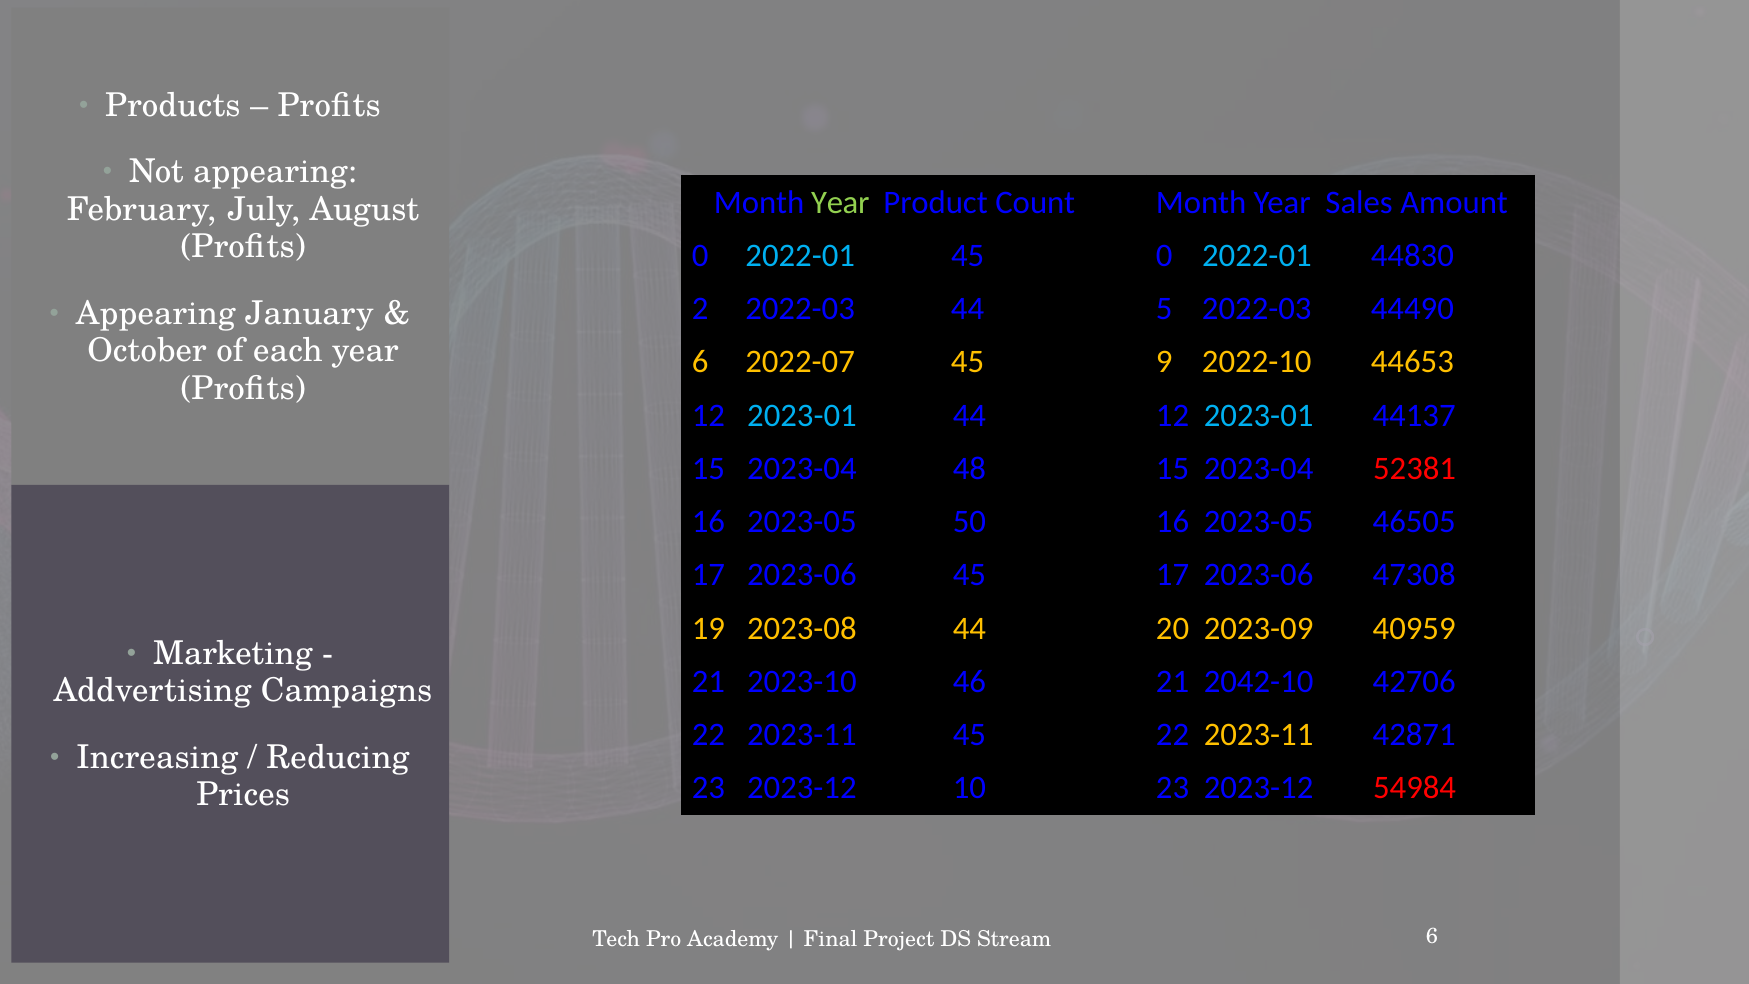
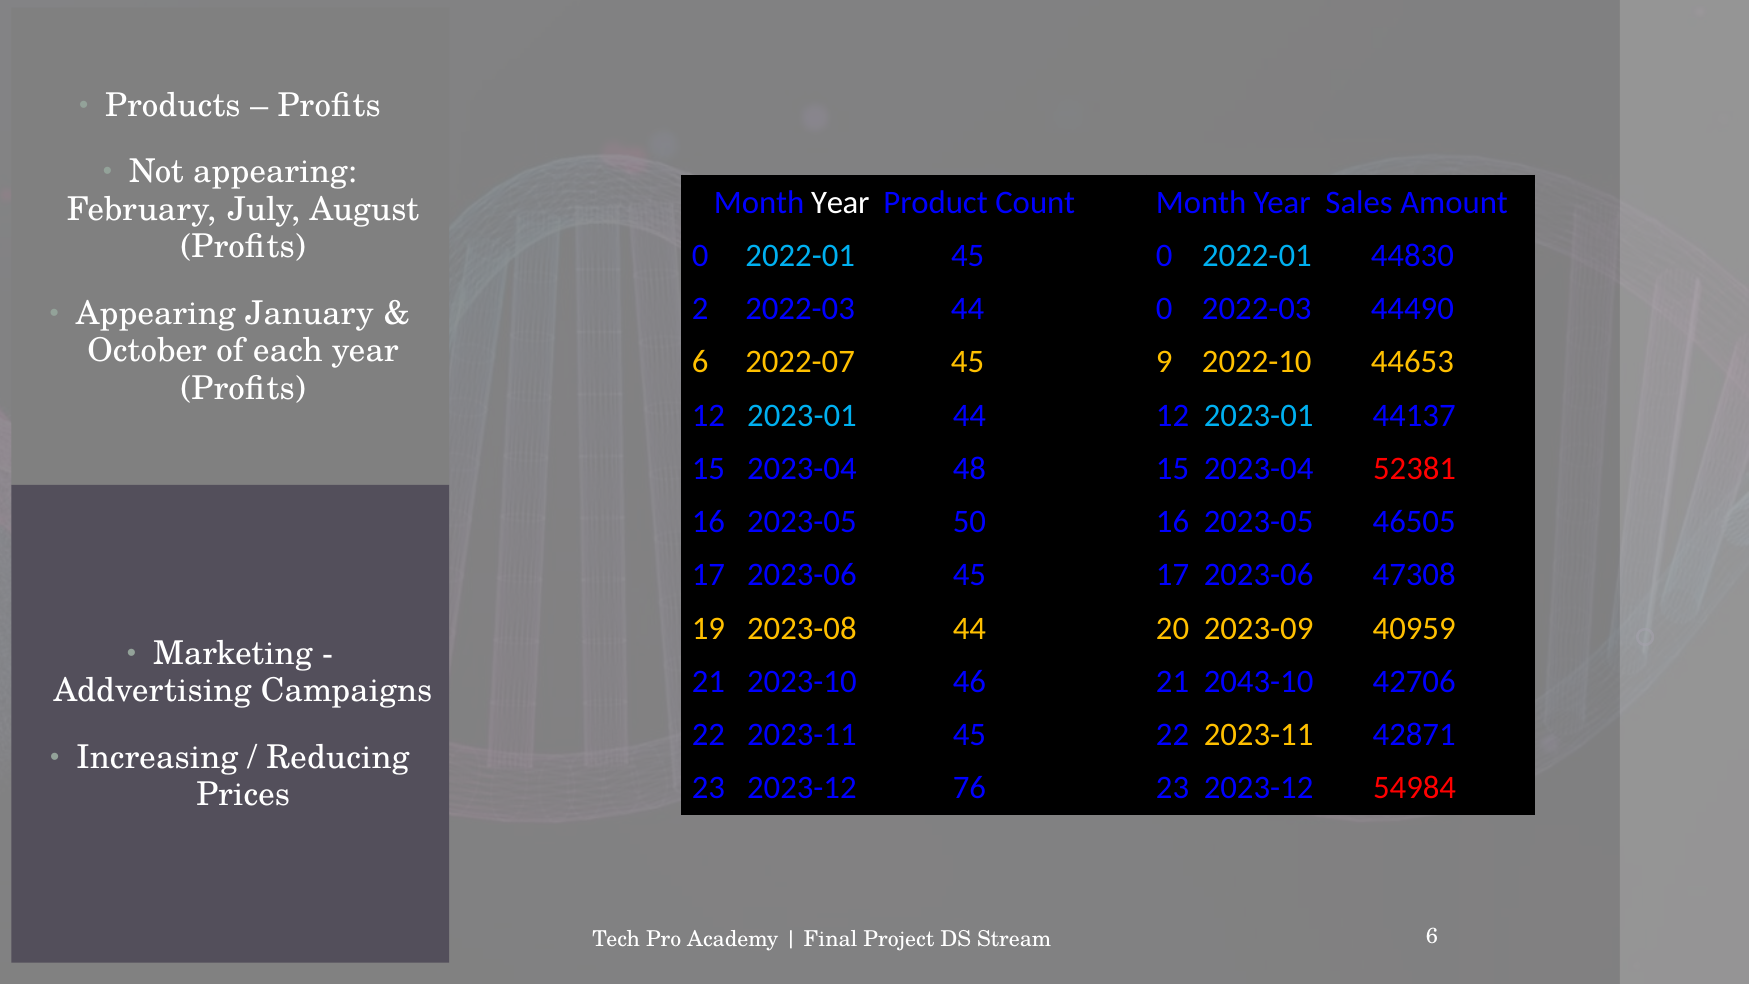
Year at (840, 203) colour: light green -> white
44 5: 5 -> 0
2042-10: 2042-10 -> 2043-10
10: 10 -> 76
